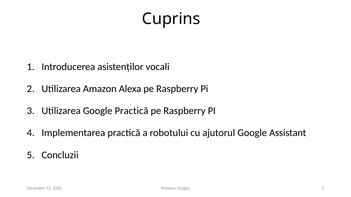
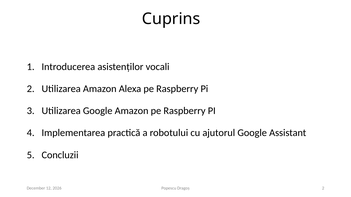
Google Practică: Practică -> Amazon
